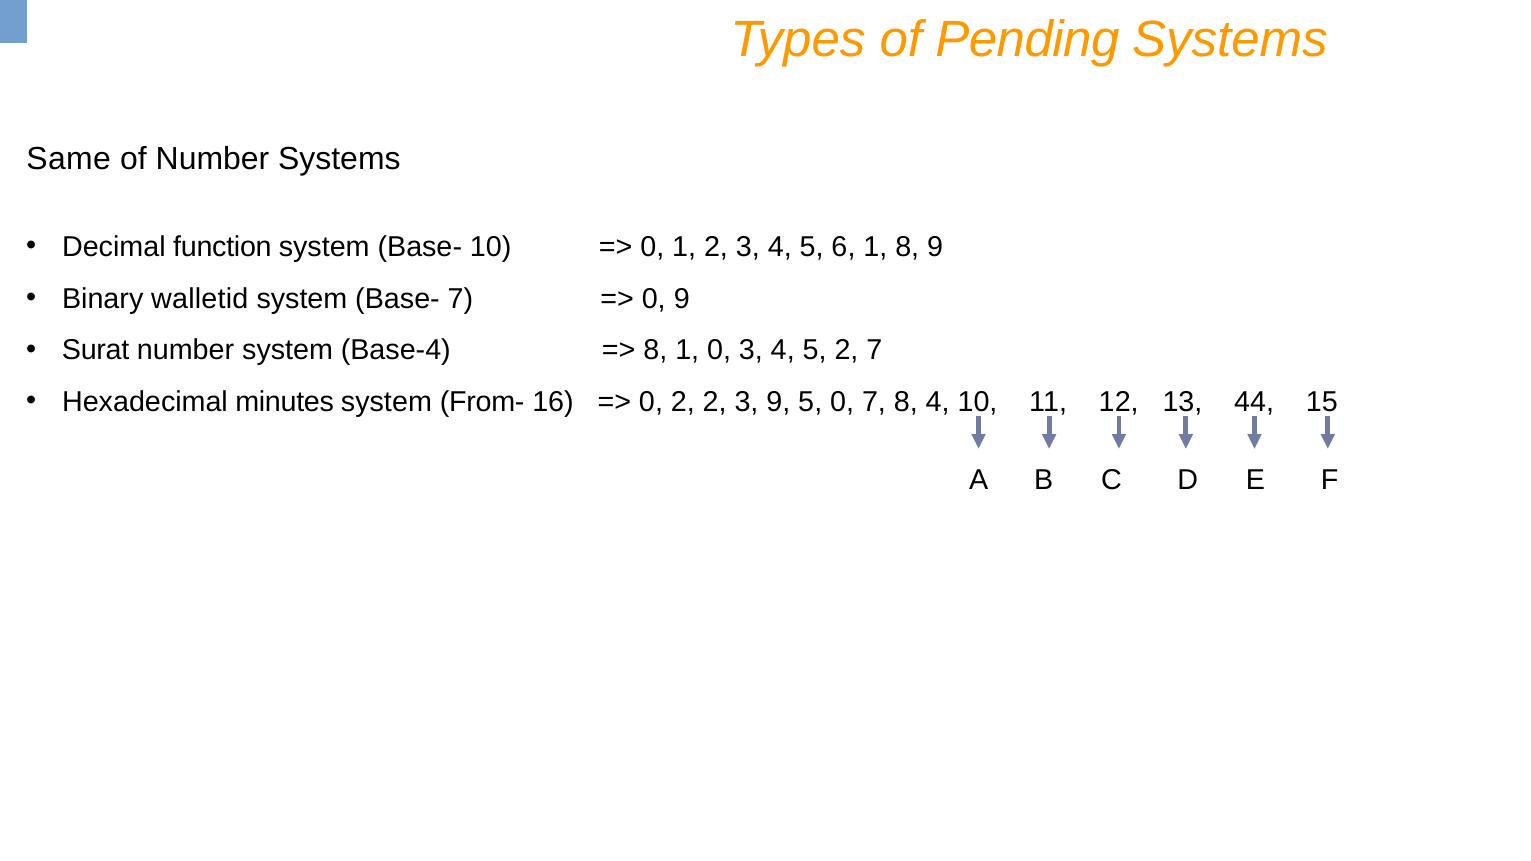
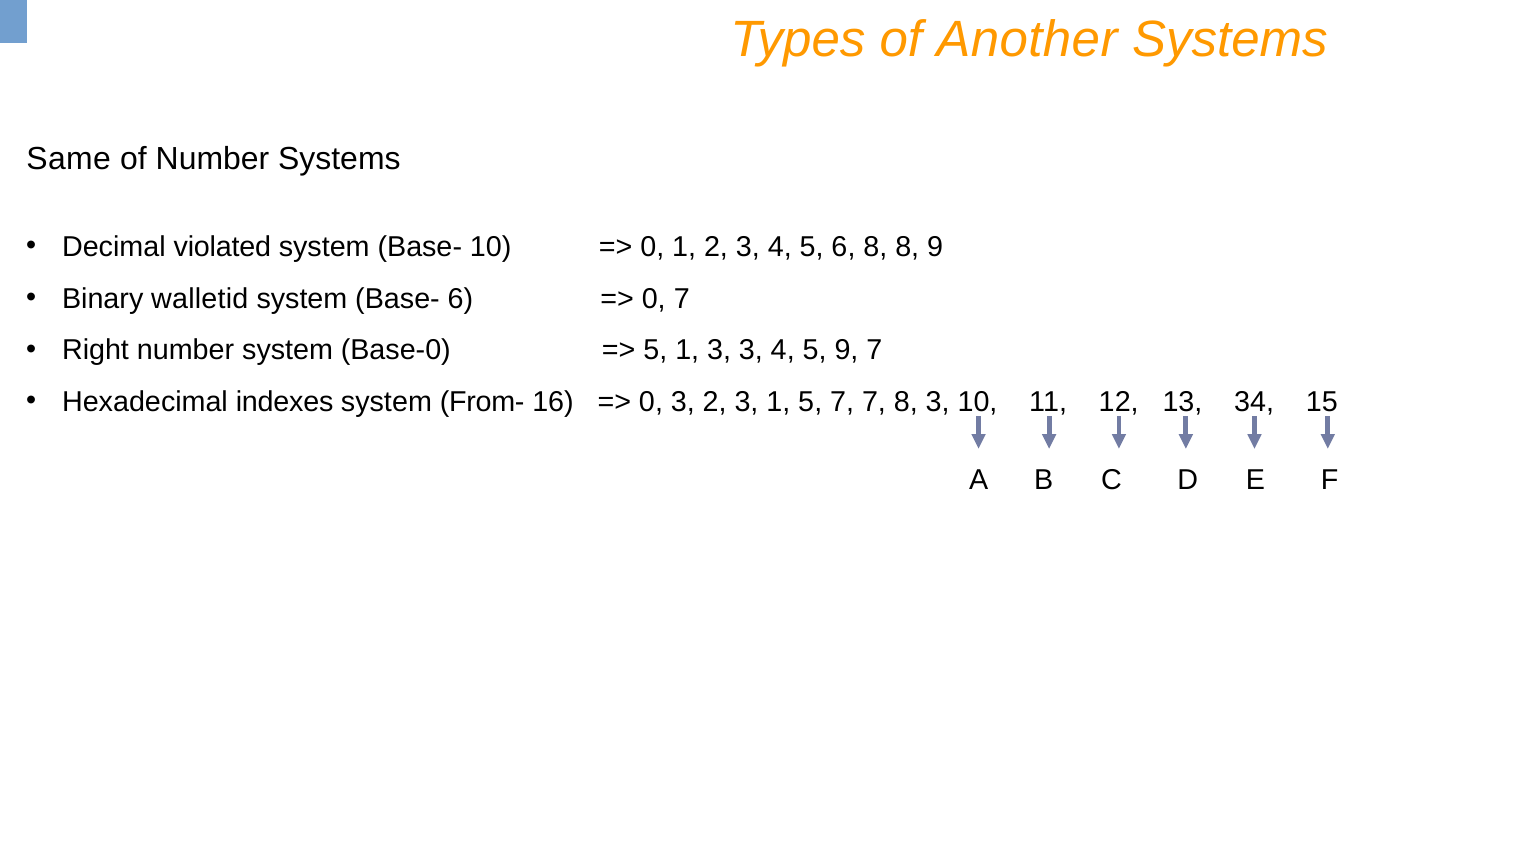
Pending: Pending -> Another
function: function -> violated
6 1: 1 -> 8
Base- 7: 7 -> 6
0 9: 9 -> 7
Surat: Surat -> Right
Base-4: Base-4 -> Base-0
8 at (655, 350): 8 -> 5
1 0: 0 -> 3
5 2: 2 -> 9
minutes: minutes -> indexes
0 2: 2 -> 3
3 9: 9 -> 1
5 0: 0 -> 7
8 4: 4 -> 3
44: 44 -> 34
